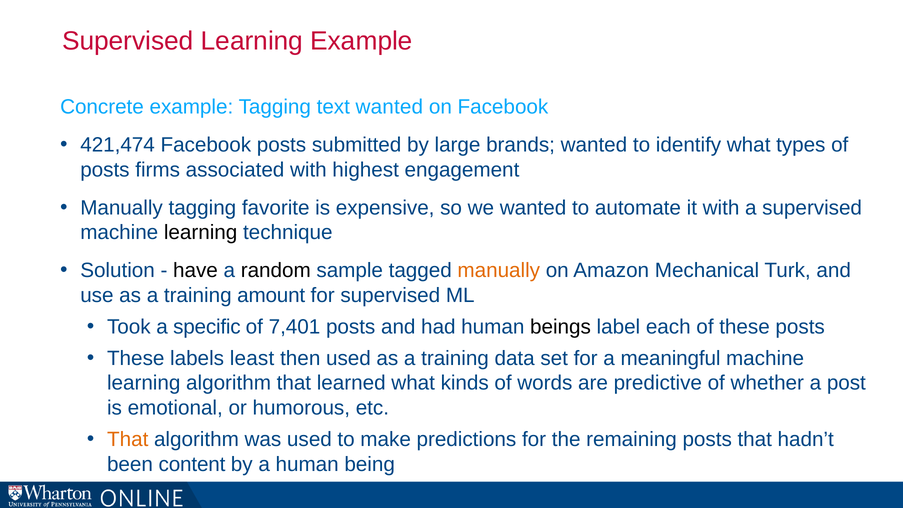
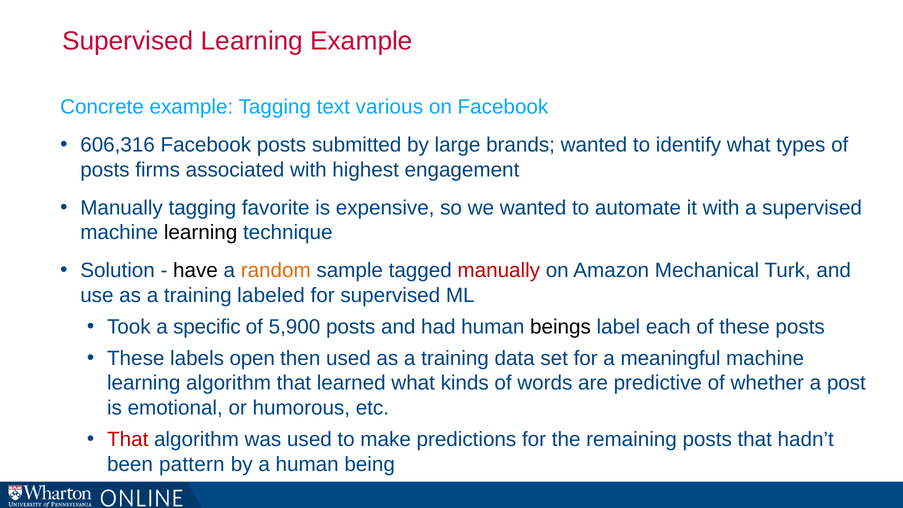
text wanted: wanted -> various
421,474: 421,474 -> 606,316
random colour: black -> orange
manually at (499, 271) colour: orange -> red
amount: amount -> labeled
7,401: 7,401 -> 5,900
least: least -> open
That at (128, 439) colour: orange -> red
content: content -> pattern
